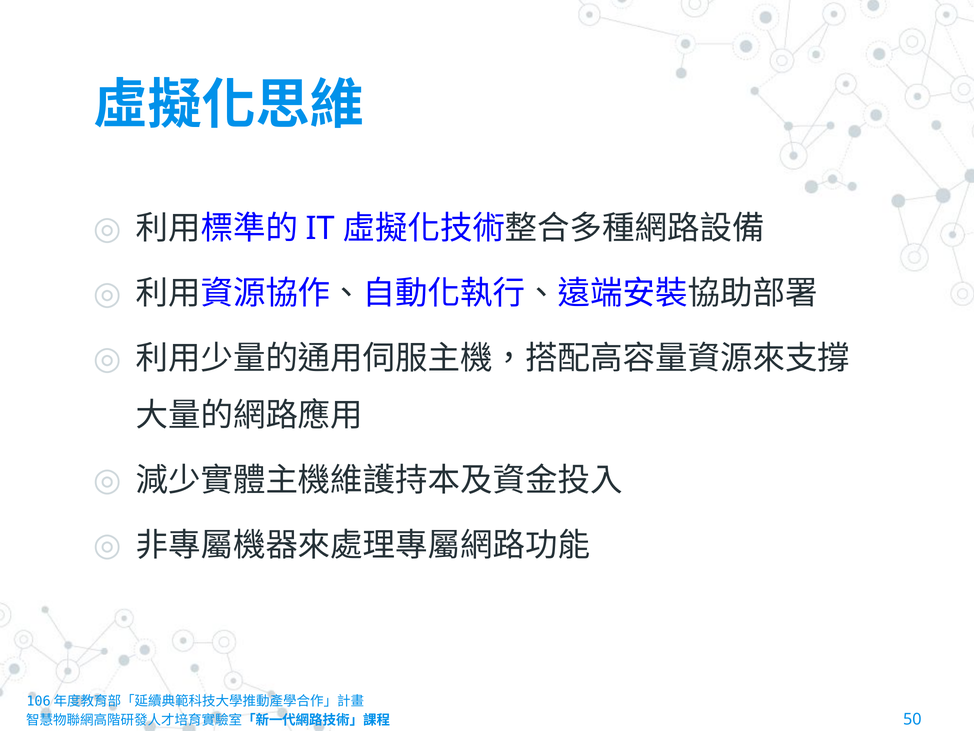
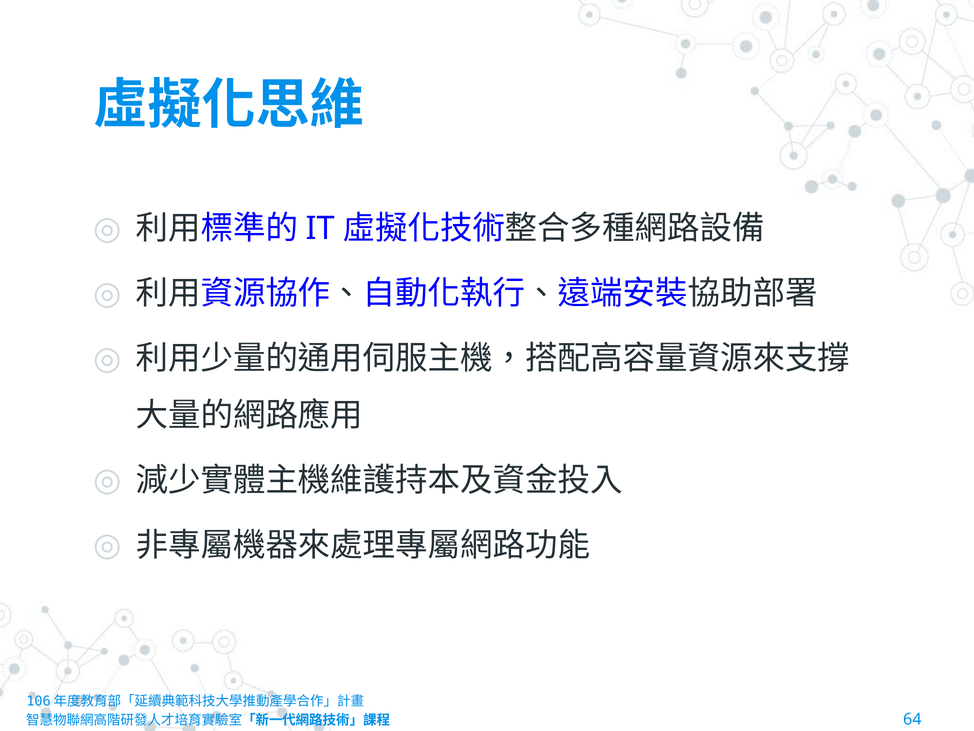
50: 50 -> 64
